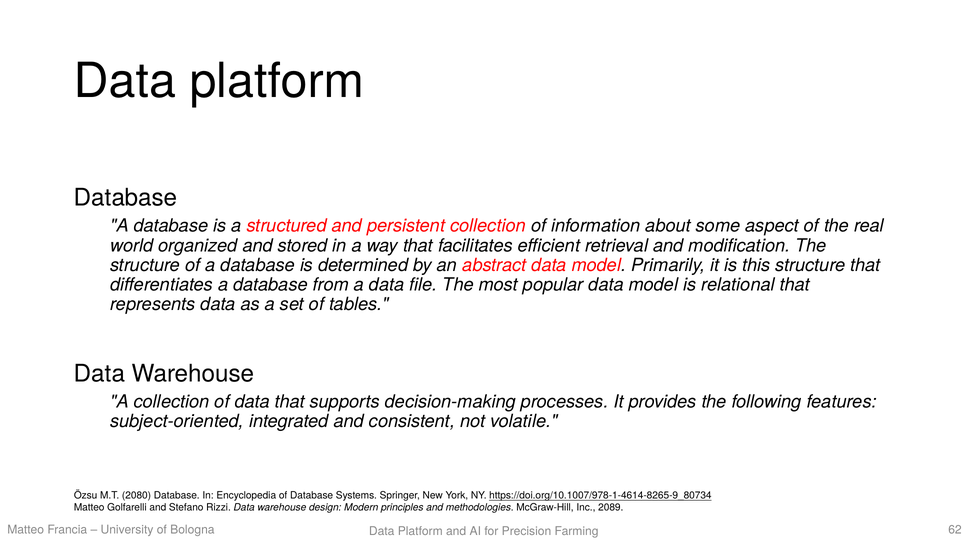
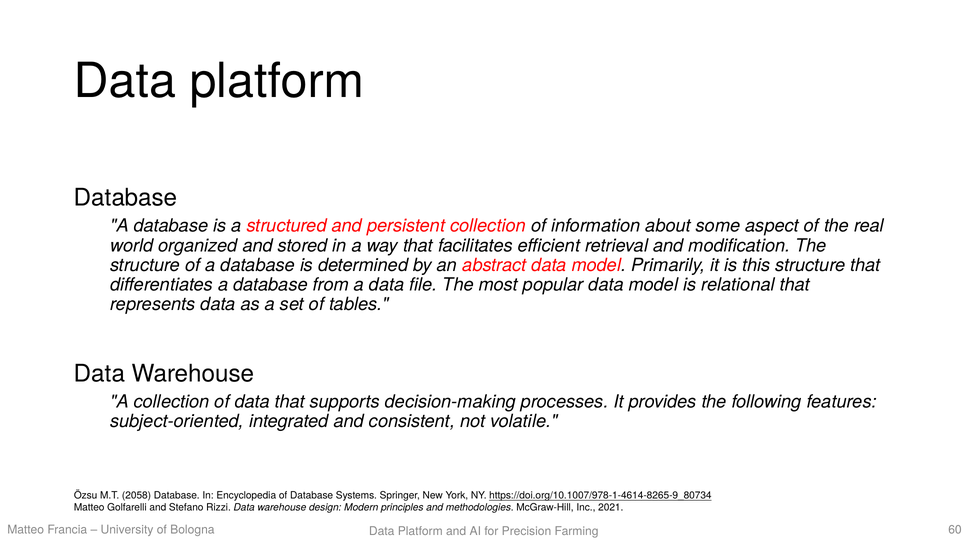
2080: 2080 -> 2058
2089: 2089 -> 2021
62: 62 -> 60
